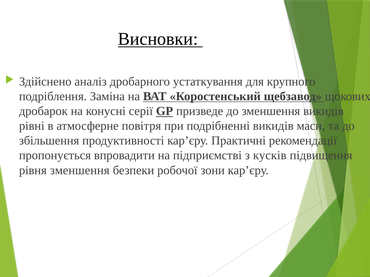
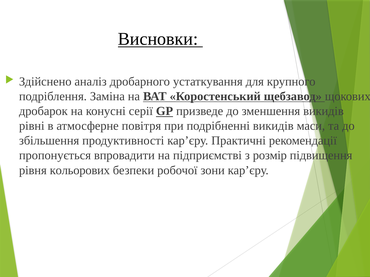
кусків: кусків -> розмір
рівня зменшення: зменшення -> кольорових
